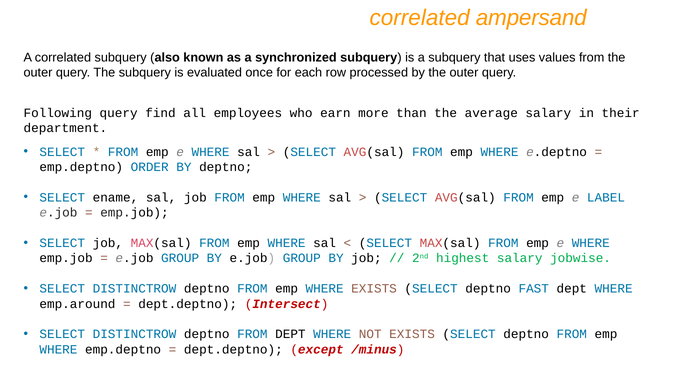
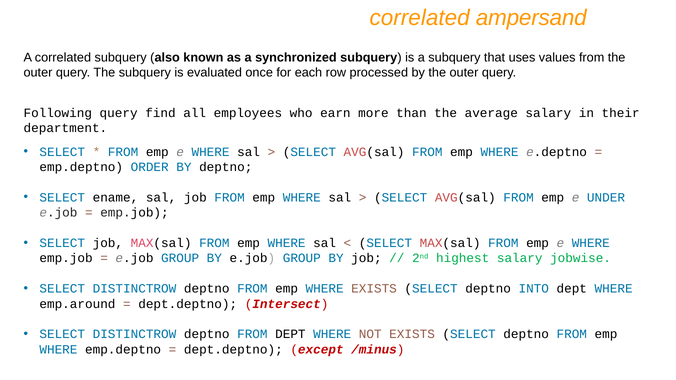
LABEL: LABEL -> UNDER
FAST: FAST -> INTO
